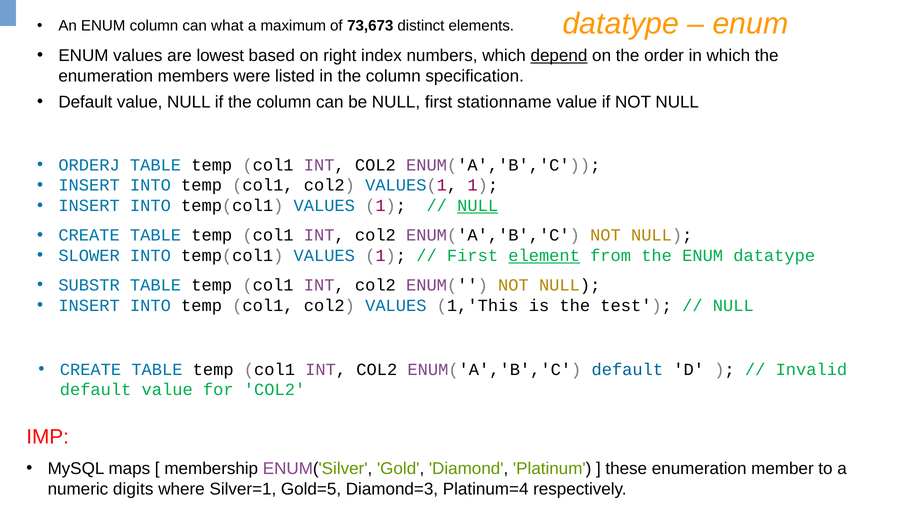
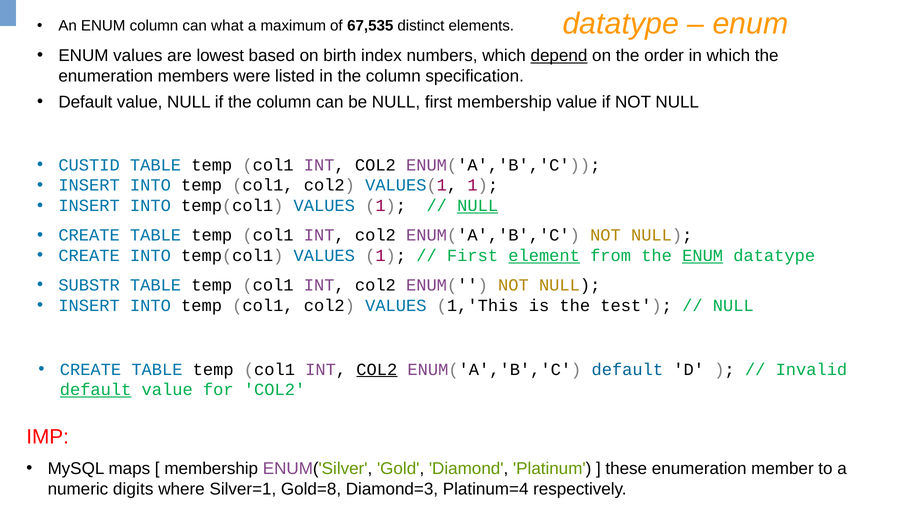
73,673: 73,673 -> 67,535
right: right -> birth
first stationname: stationname -> membership
ORDERJ: ORDERJ -> CUSTID
SLOWER at (89, 256): SLOWER -> CREATE
ENUM at (703, 256) underline: none -> present
COL2 at (377, 370) underline: none -> present
default at (96, 390) underline: none -> present
Gold=5: Gold=5 -> Gold=8
